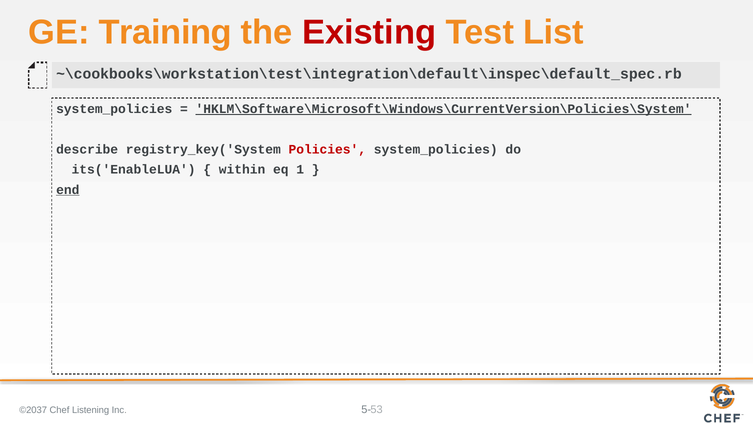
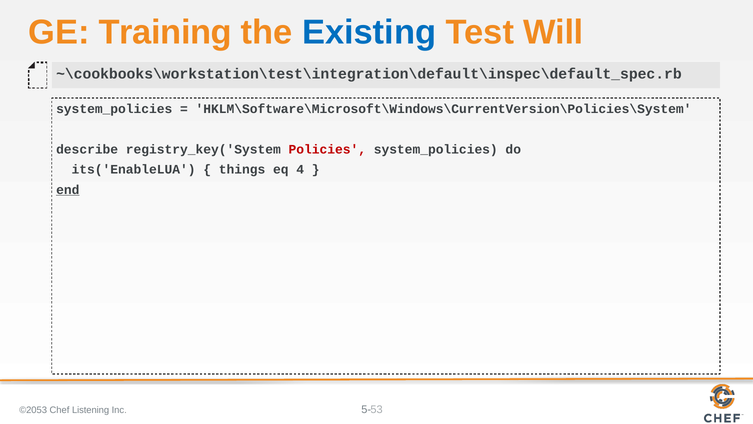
Existing colour: red -> blue
List: List -> Will
HKLM\Software\Microsoft\Windows\CurrentVersion\Policies\System underline: present -> none
within: within -> things
1: 1 -> 4
©2037: ©2037 -> ©2053
